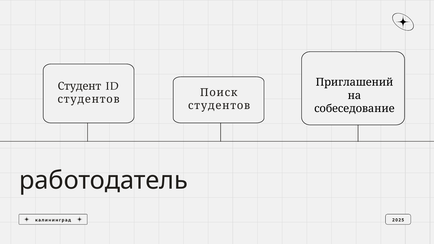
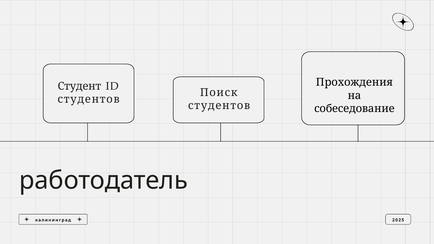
Приглашений: Приглашений -> Прохождения
